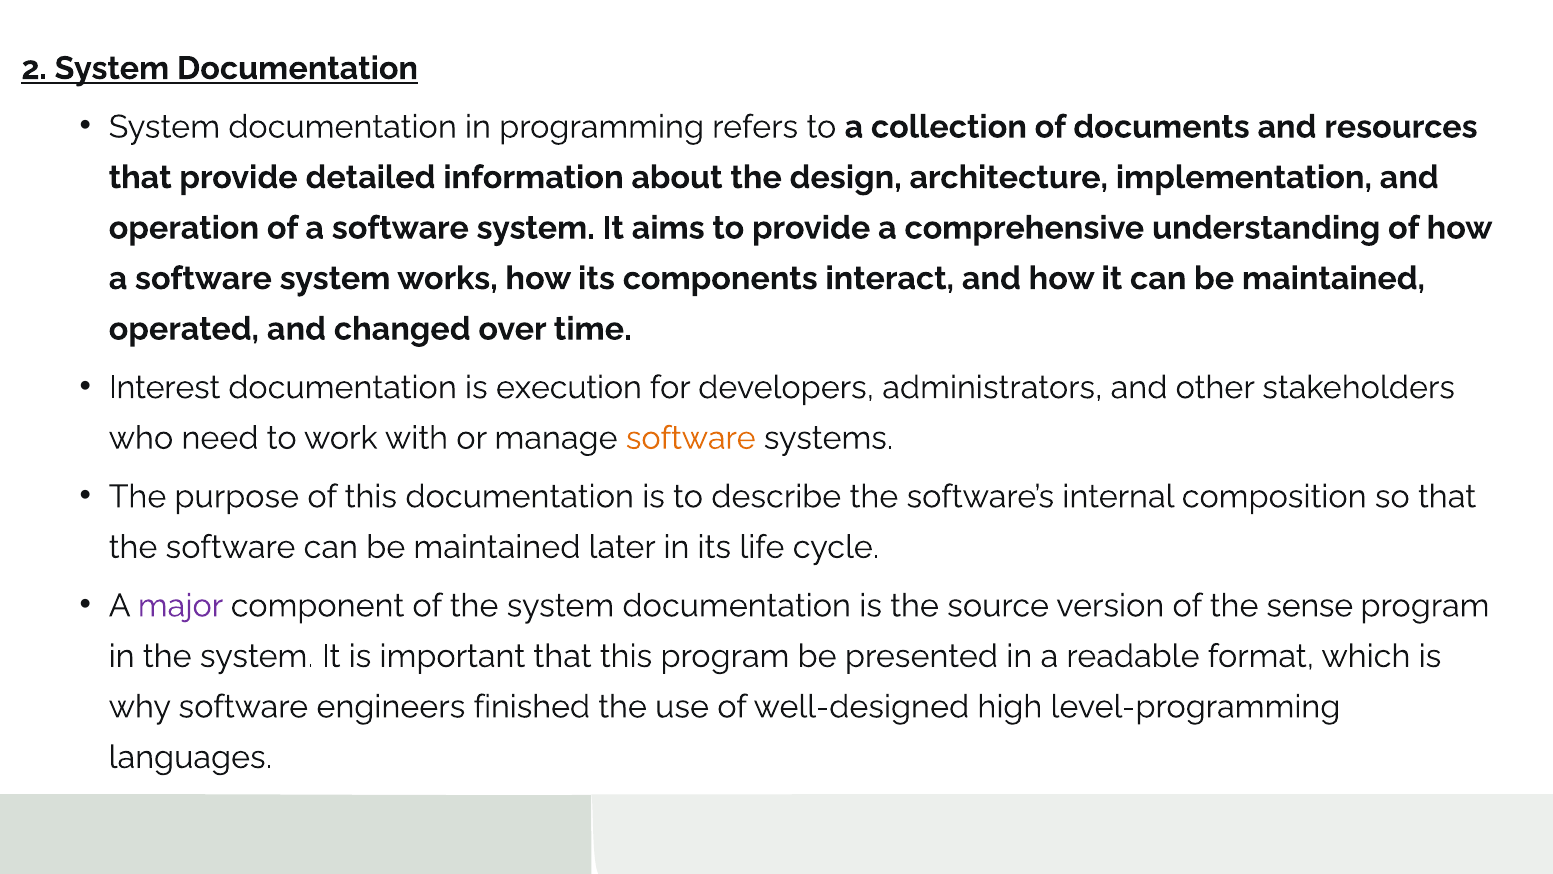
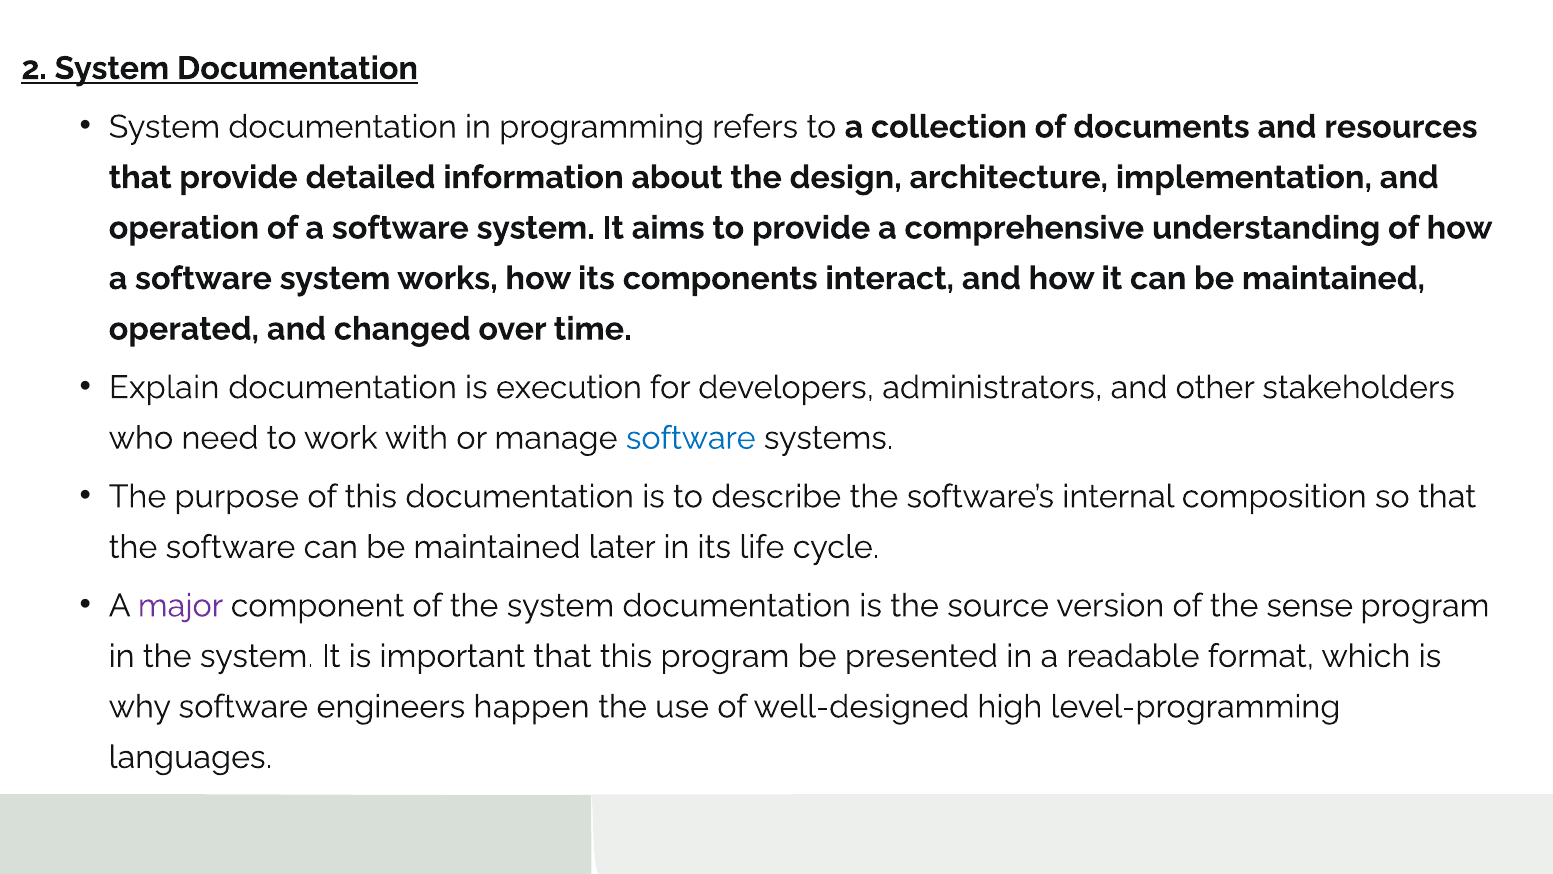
Interest: Interest -> Explain
software at (691, 438) colour: orange -> blue
finished: finished -> happen
